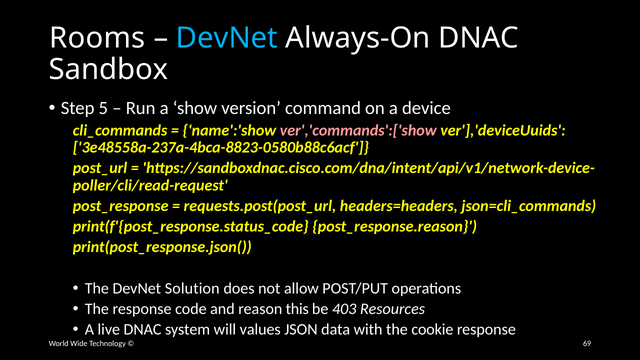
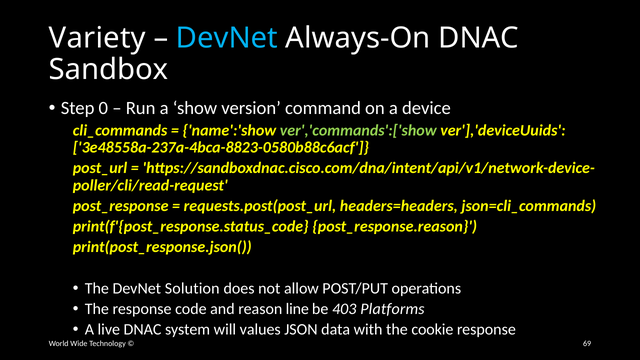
Rooms: Rooms -> Variety
5: 5 -> 0
ver','commands':['show colour: pink -> light green
this: this -> line
Resources: Resources -> Platforms
